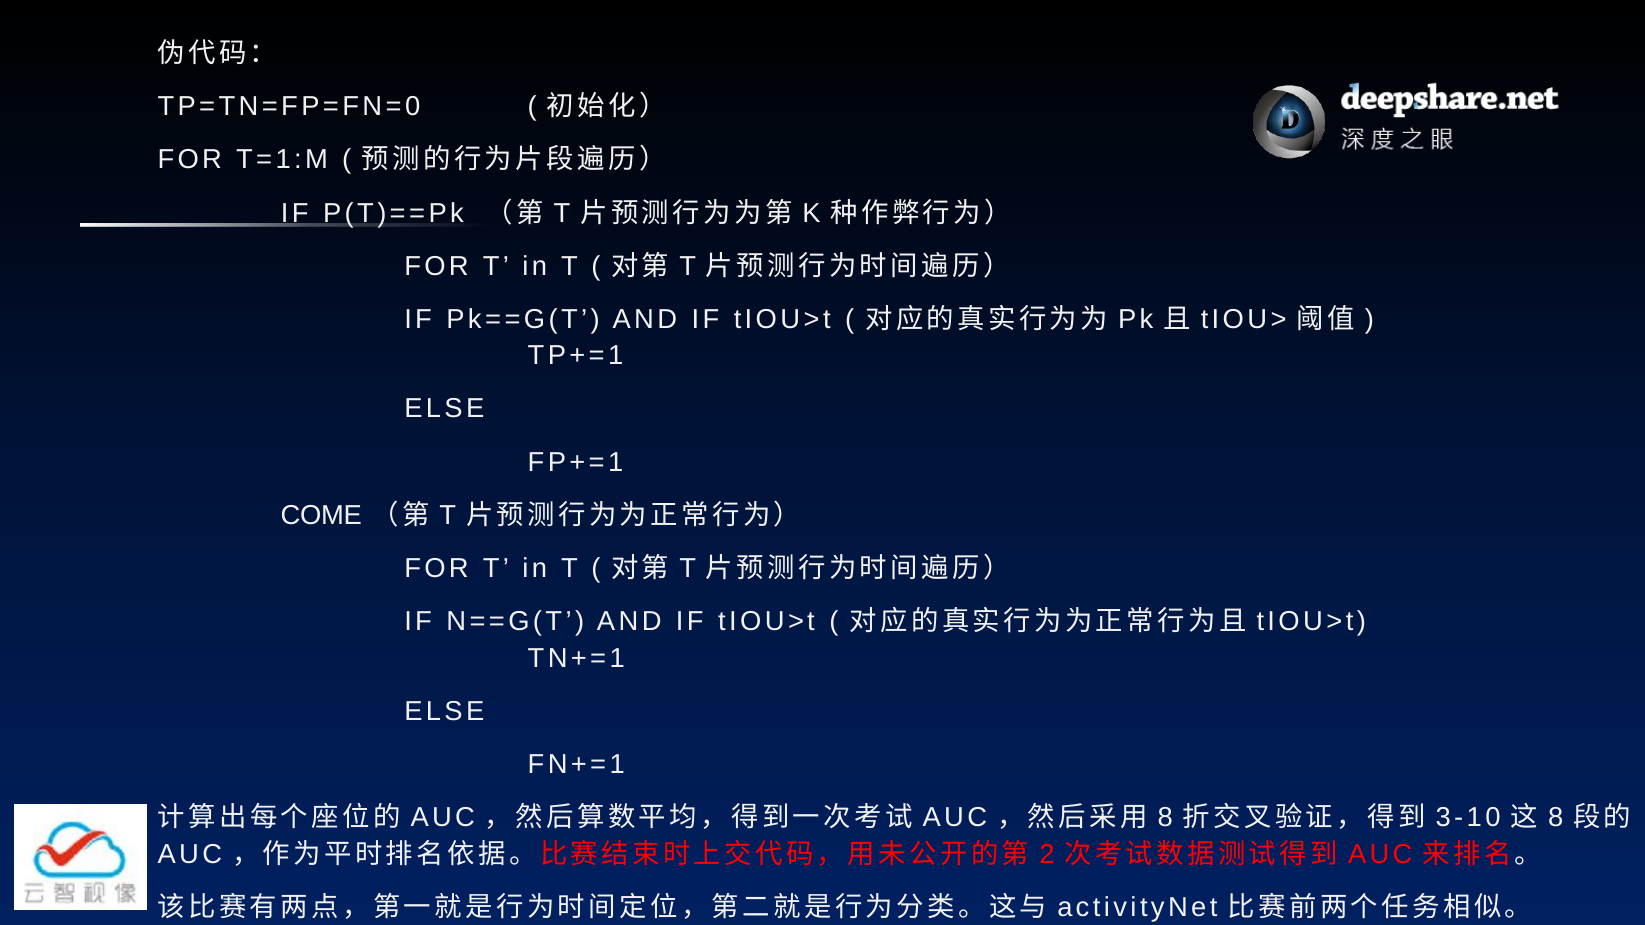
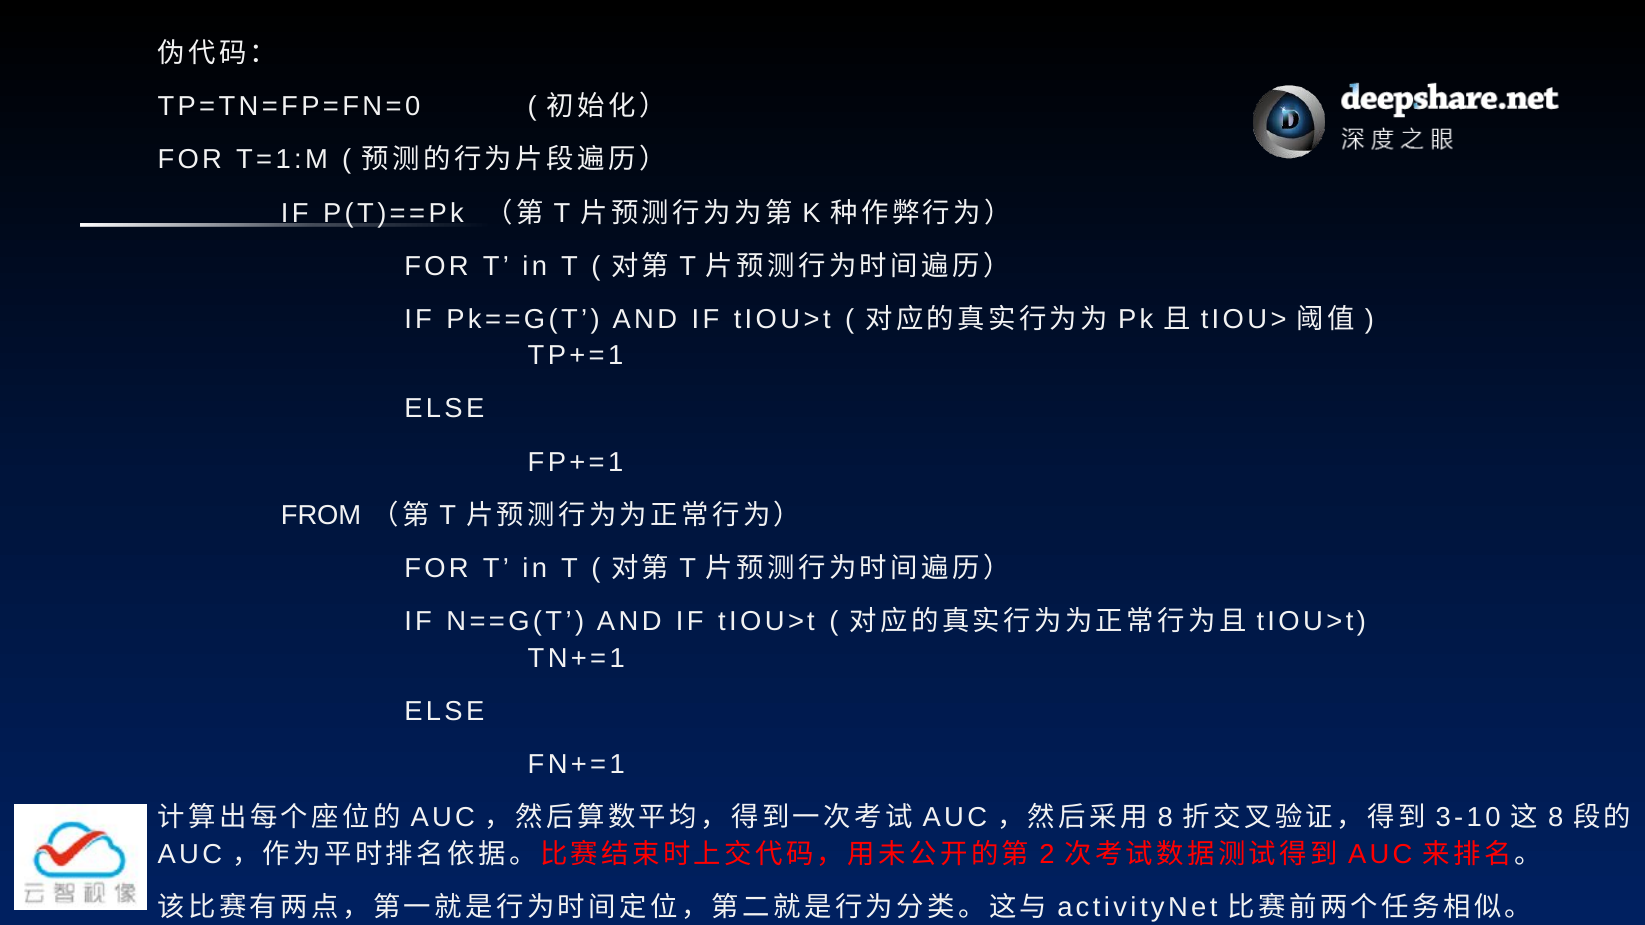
COME: COME -> FROM
